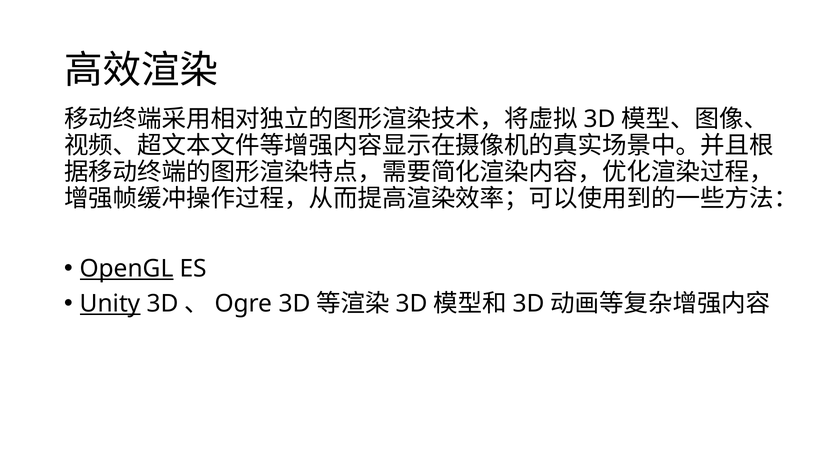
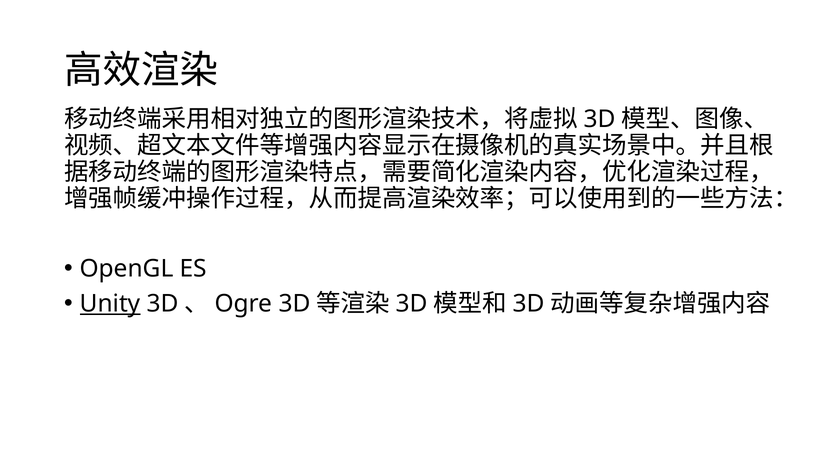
OpenGL underline: present -> none
